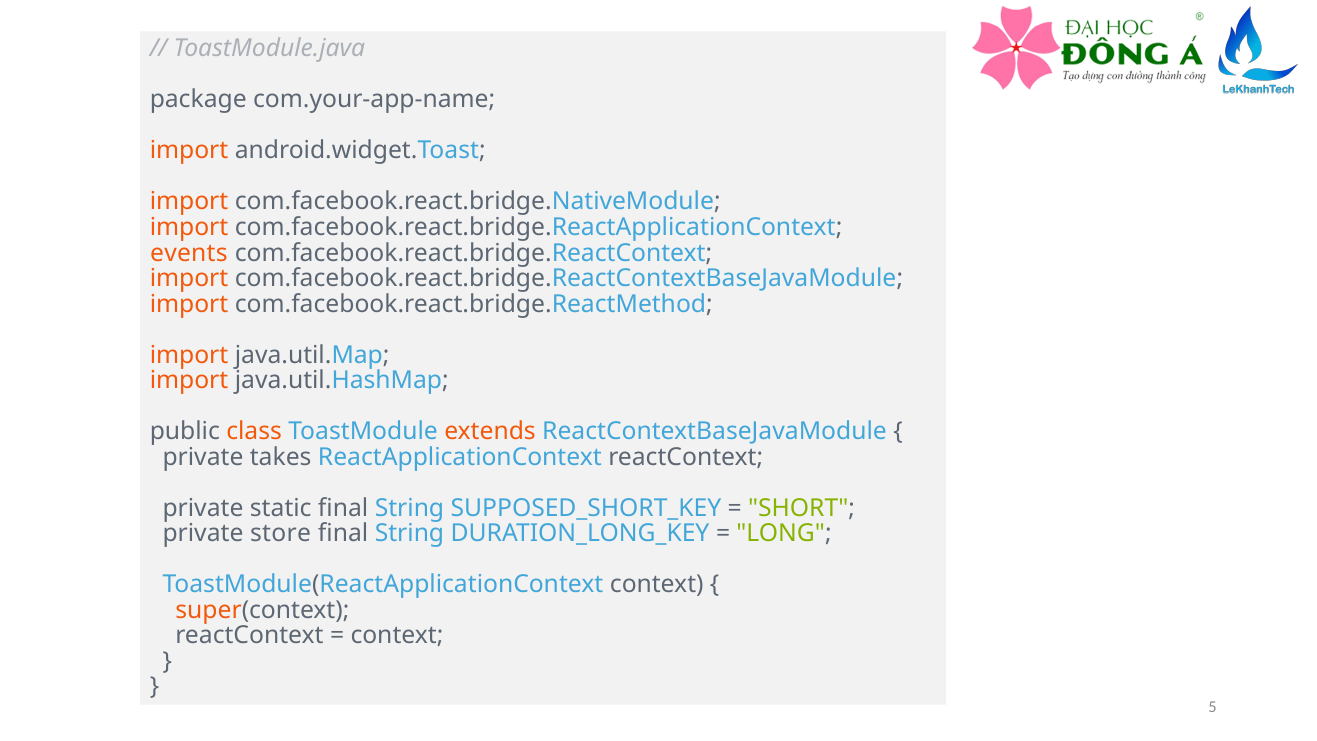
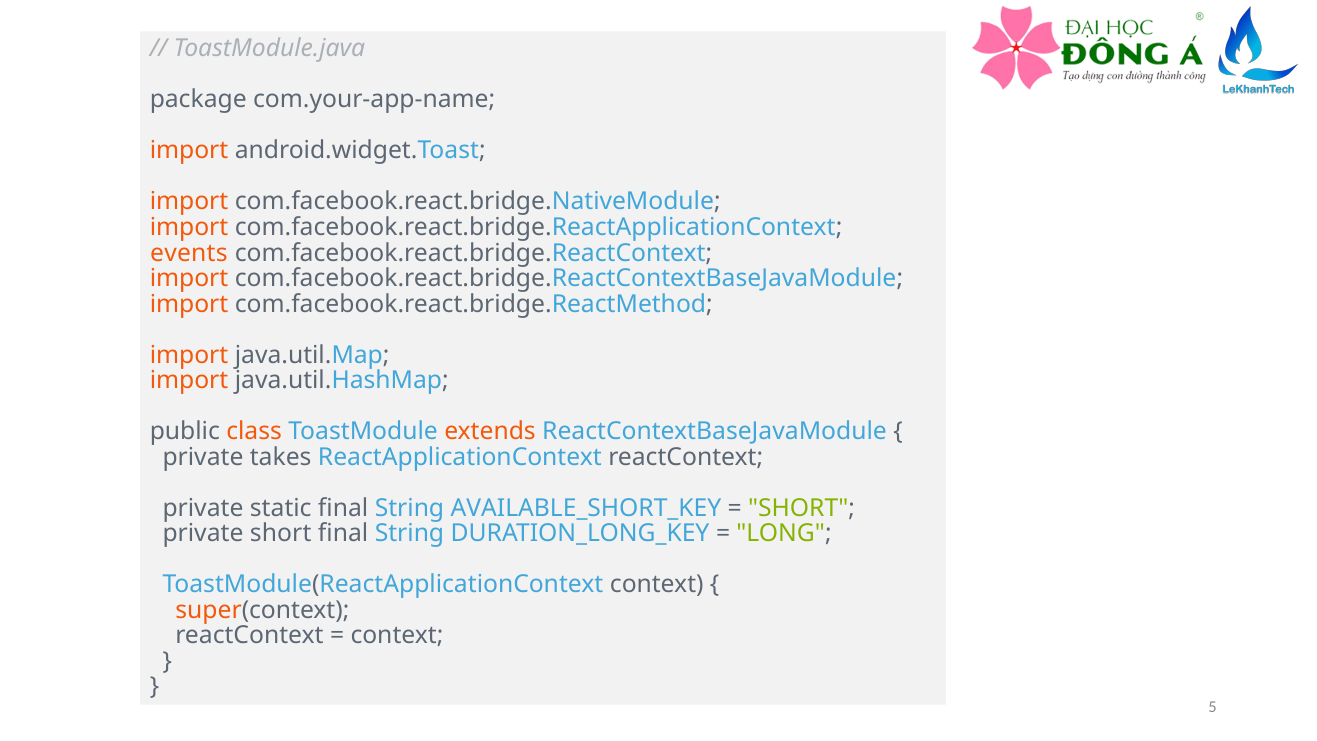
SUPPOSED_SHORT_KEY: SUPPOSED_SHORT_KEY -> AVAILABLE_SHORT_KEY
private store: store -> short
